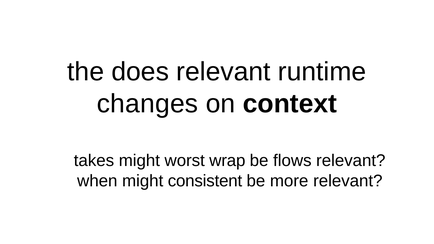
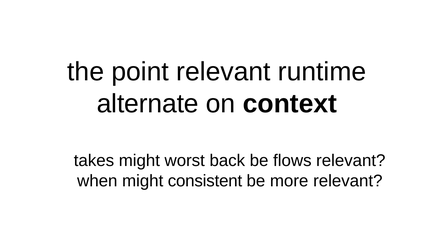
does: does -> point
changes: changes -> alternate
wrap: wrap -> back
